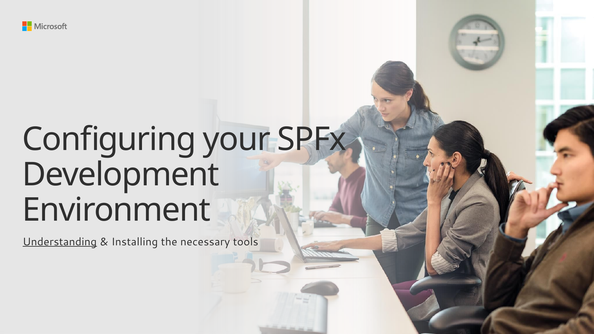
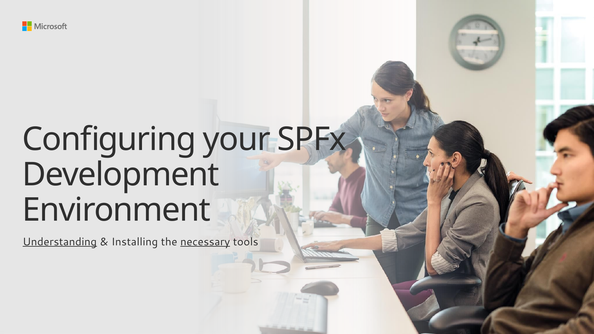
necessary underline: none -> present
